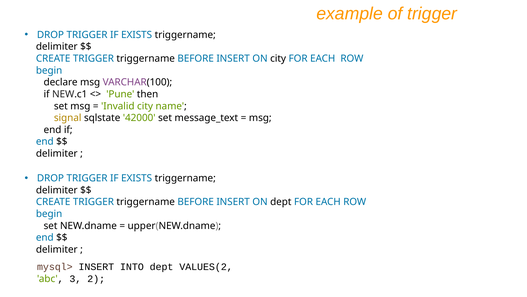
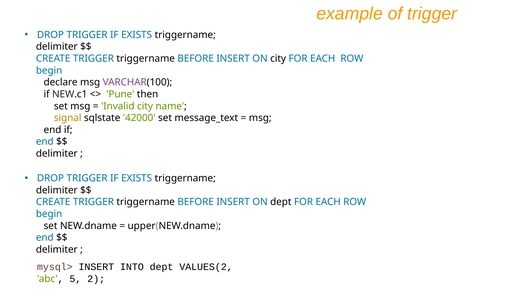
3: 3 -> 5
